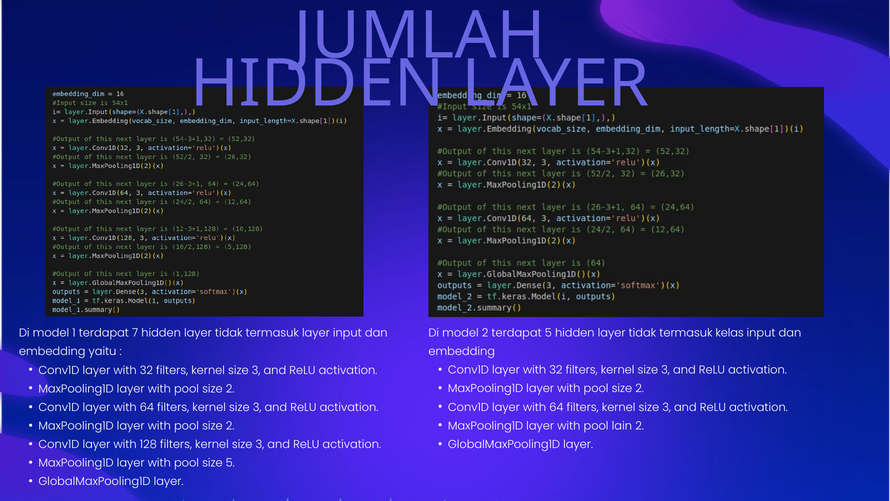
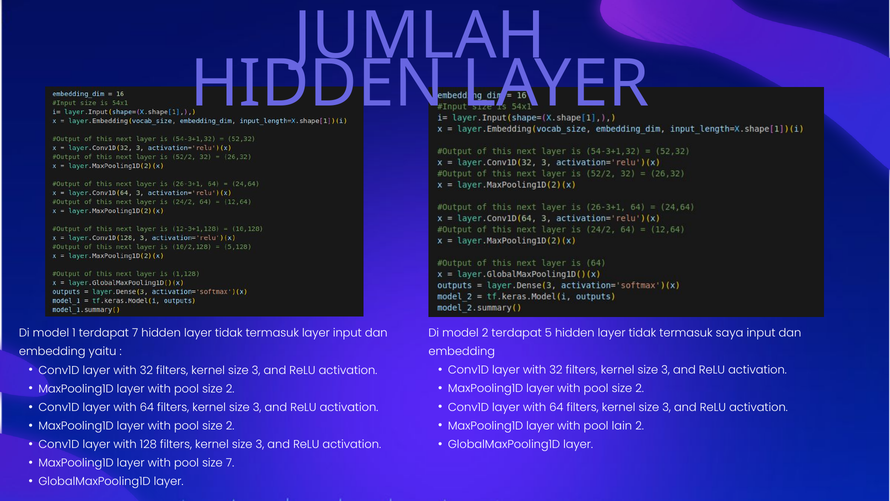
kelas: kelas -> saya
size 5: 5 -> 7
